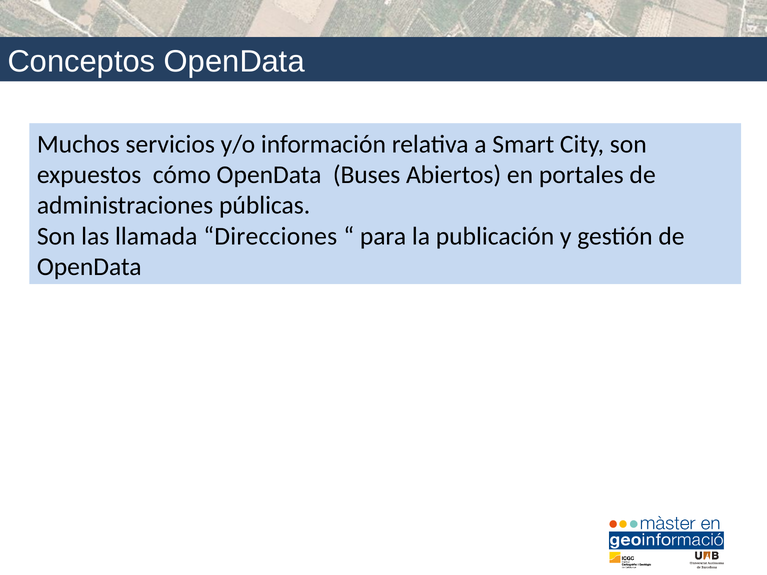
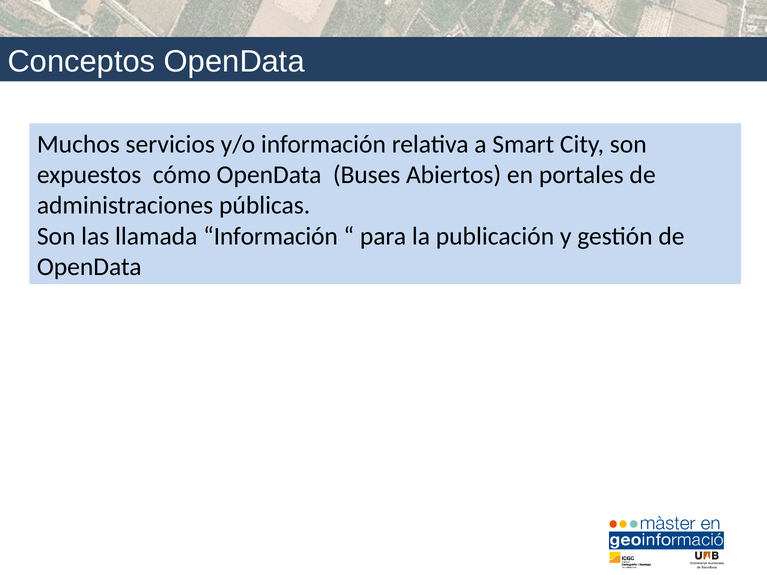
llamada Direcciones: Direcciones -> Información
